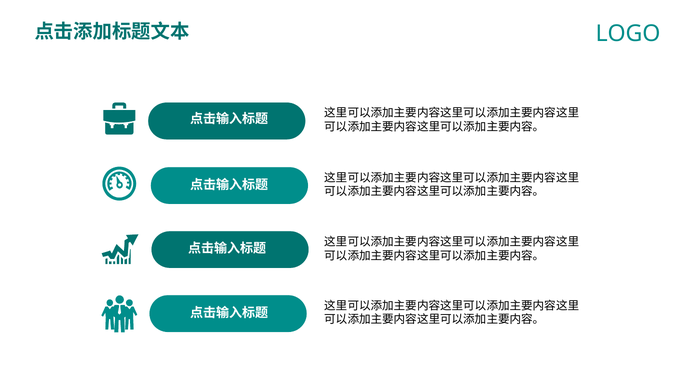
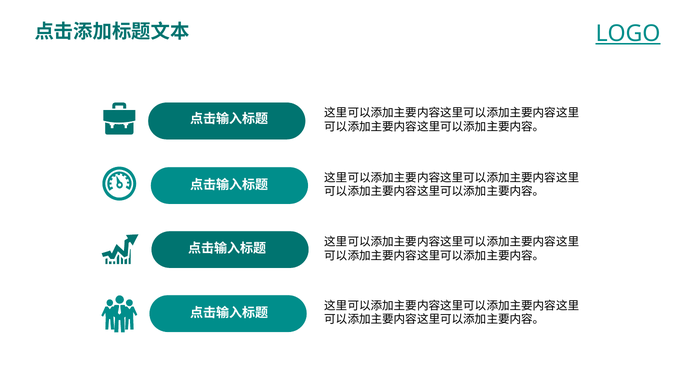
LOGO underline: none -> present
